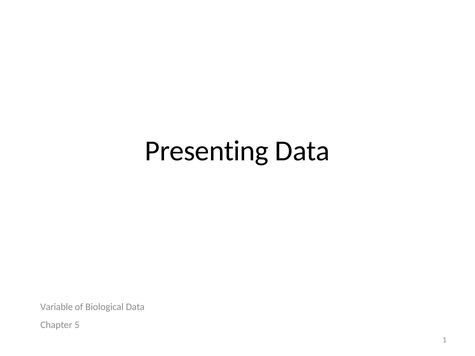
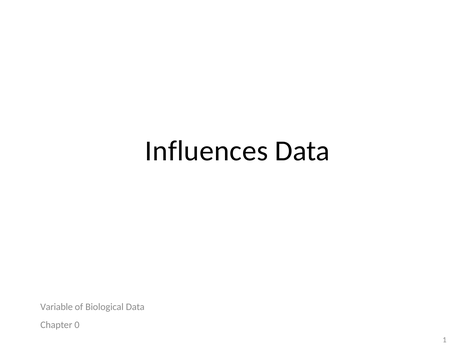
Presenting: Presenting -> Influences
5: 5 -> 0
